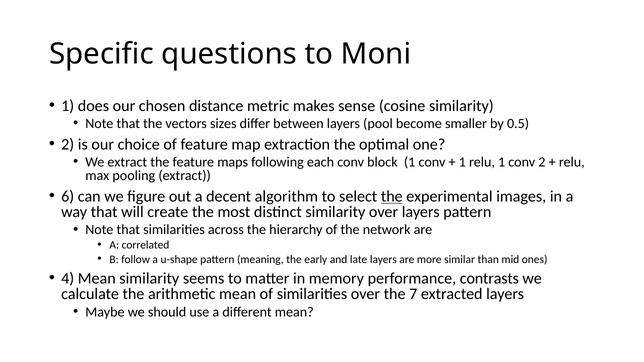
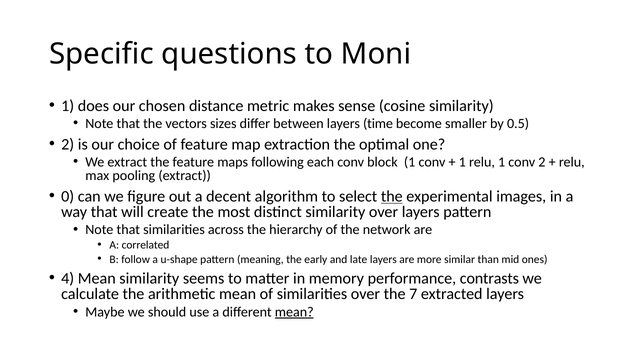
pool: pool -> time
6: 6 -> 0
mean at (294, 312) underline: none -> present
